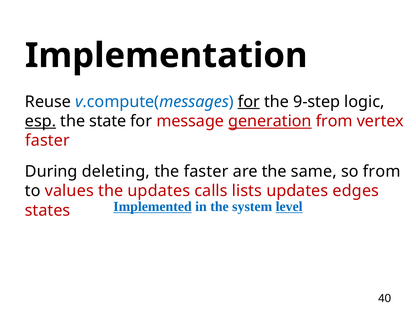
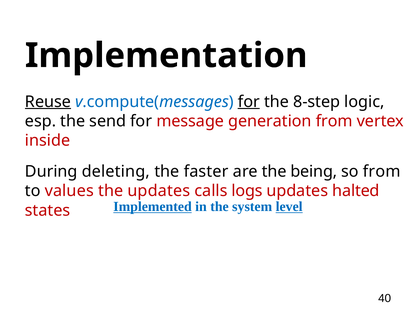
Reuse underline: none -> present
9-step: 9-step -> 8-step
esp underline: present -> none
state: state -> send
generation underline: present -> none
faster at (48, 141): faster -> inside
same: same -> being
lists: lists -> logs
edges: edges -> halted
